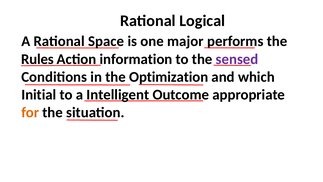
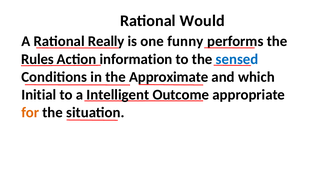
Logical: Logical -> Would
Space: Space -> Really
major: major -> funny
sensed colour: purple -> blue
Optimization: Optimization -> Approximate
